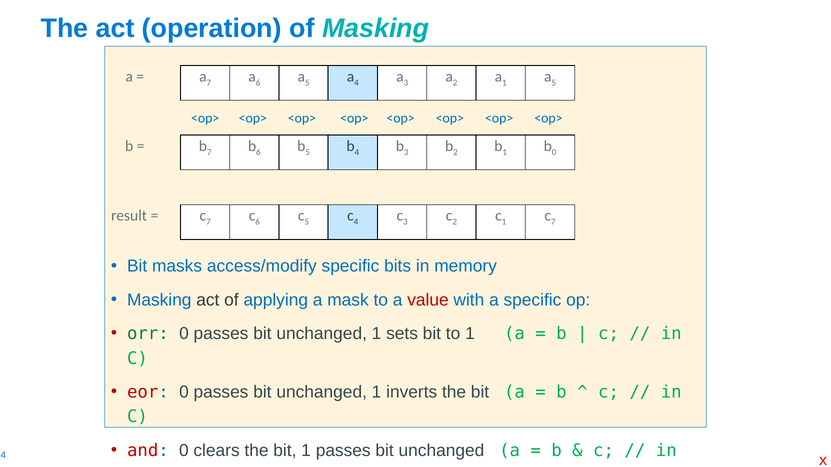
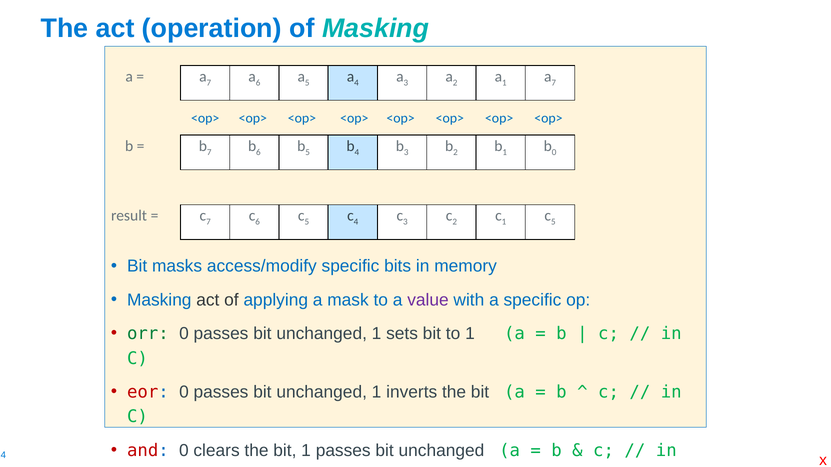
1 a 5: 5 -> 7
1 c 7: 7 -> 5
value colour: red -> purple
